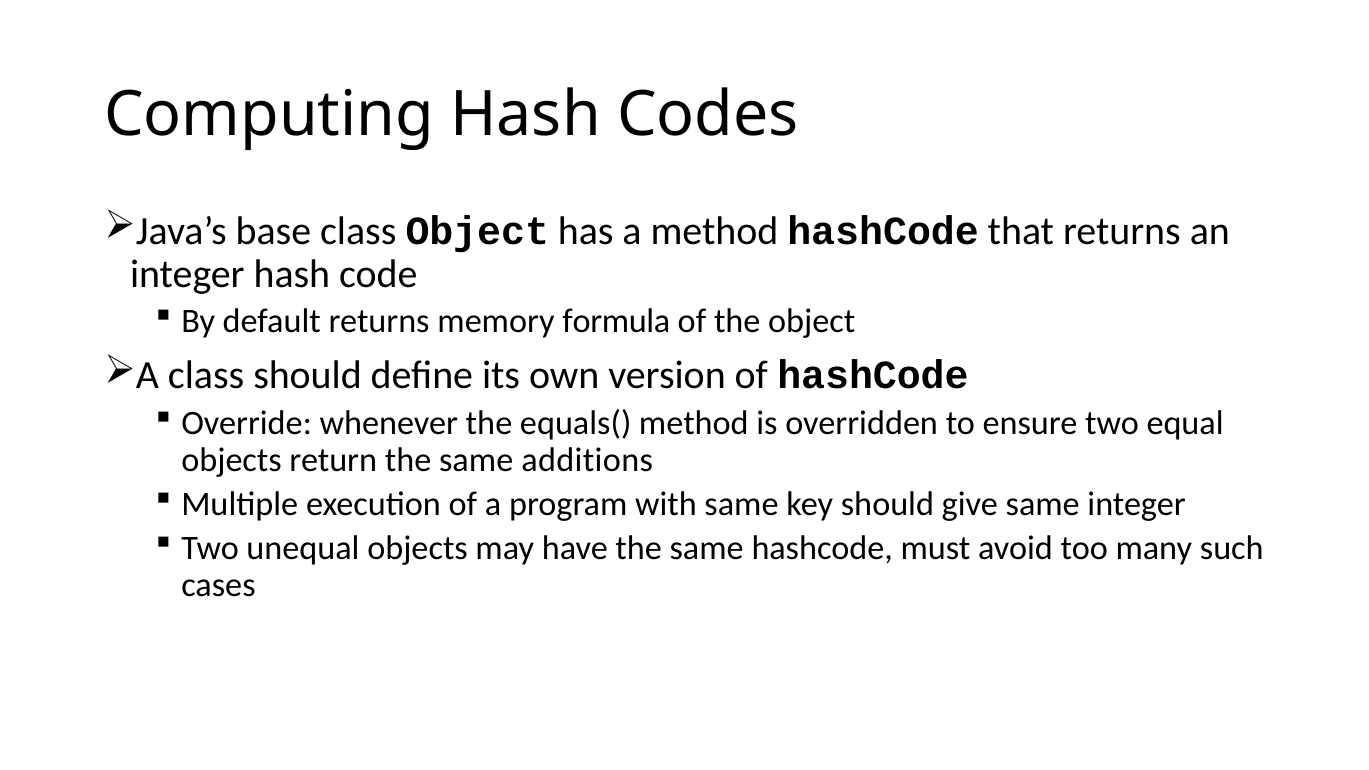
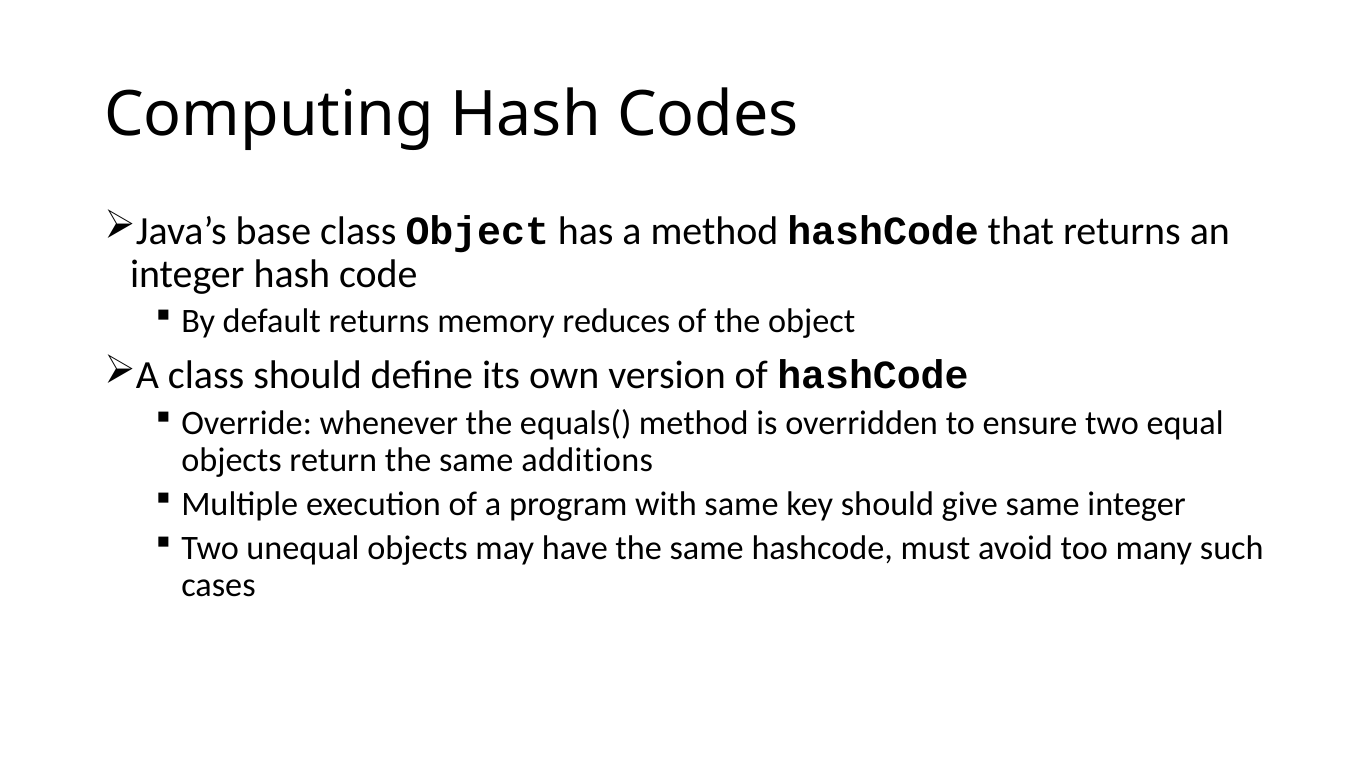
formula: formula -> reduces
